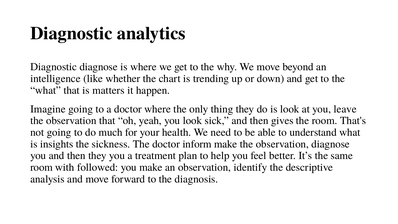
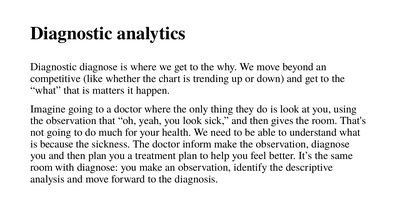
intelligence: intelligence -> competitive
leave: leave -> using
insights: insights -> because
then they: they -> plan
with followed: followed -> diagnose
